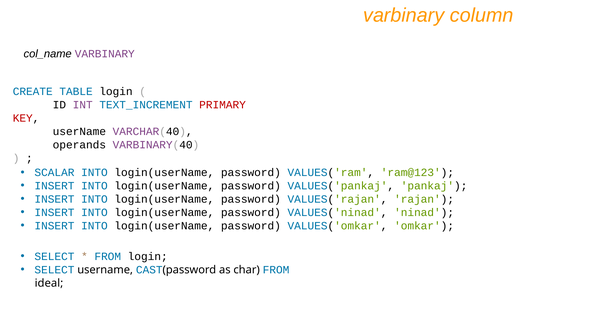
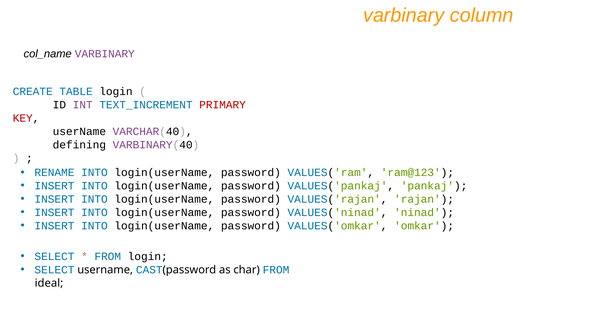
operands: operands -> defining
SCALAR: SCALAR -> RENAME
